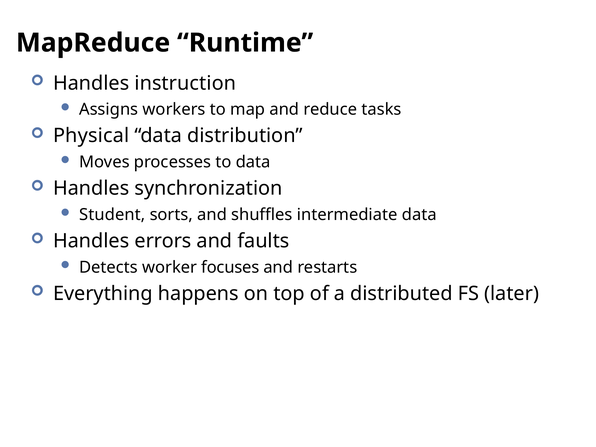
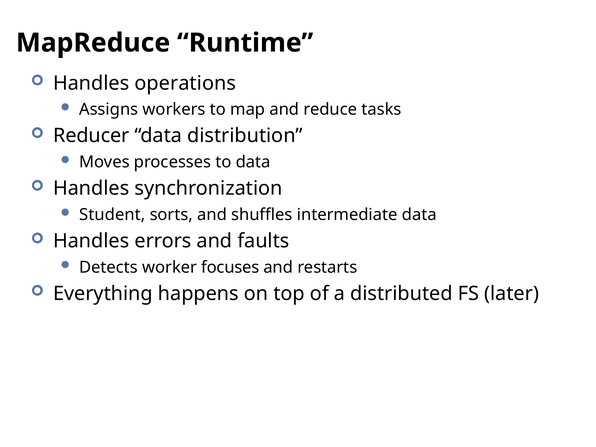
instruction: instruction -> operations
Physical: Physical -> Reducer
